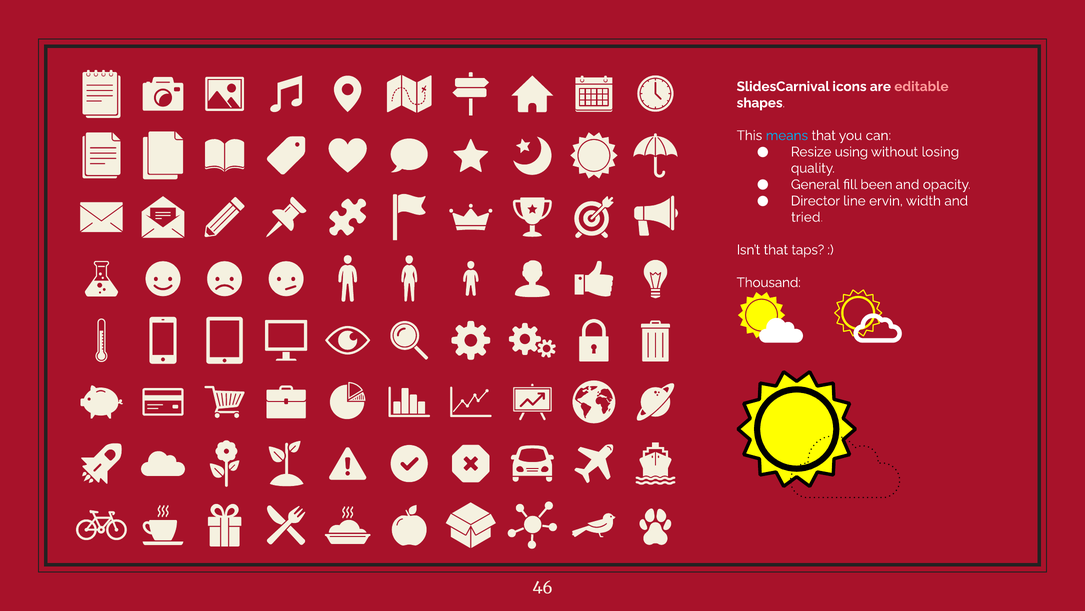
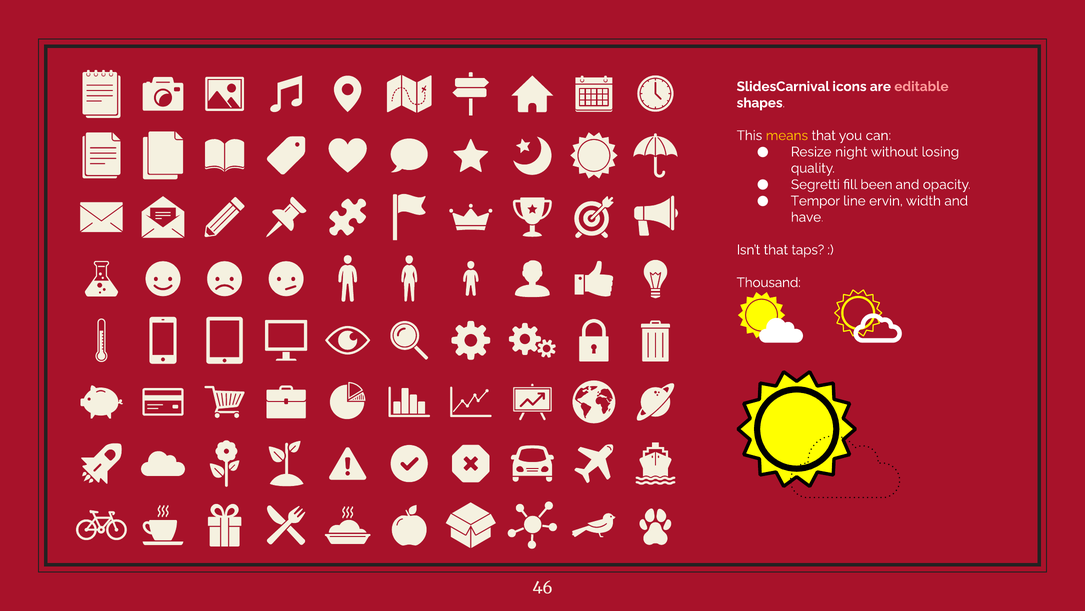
means colour: light blue -> yellow
using: using -> night
General: General -> Segretti
Director: Director -> Tempor
tried: tried -> have
